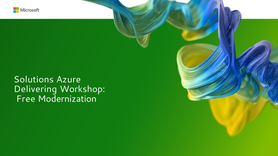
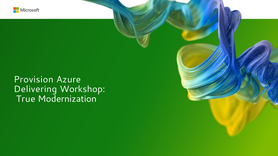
Solutions: Solutions -> Provision
Free: Free -> True
